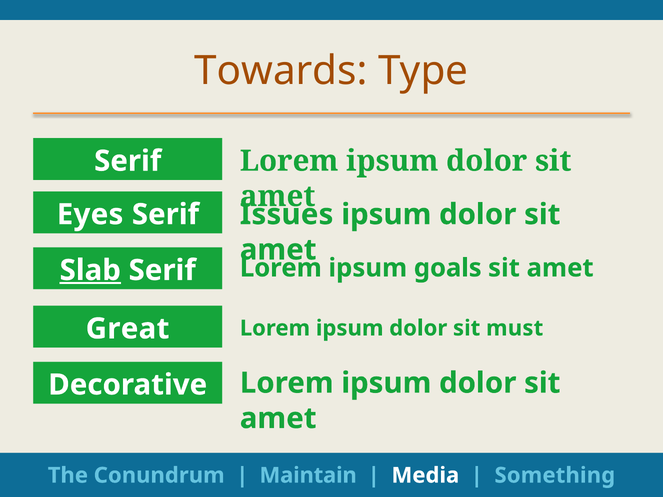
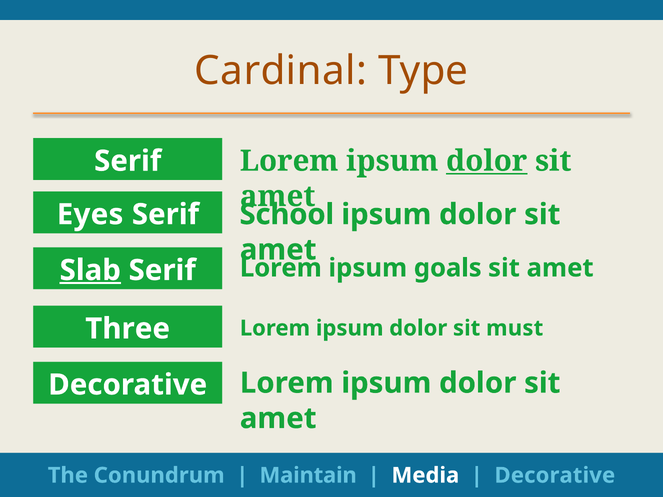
Towards: Towards -> Cardinal
dolor at (487, 161) underline: none -> present
Issues: Issues -> School
Great: Great -> Three
Something at (555, 476): Something -> Decorative
